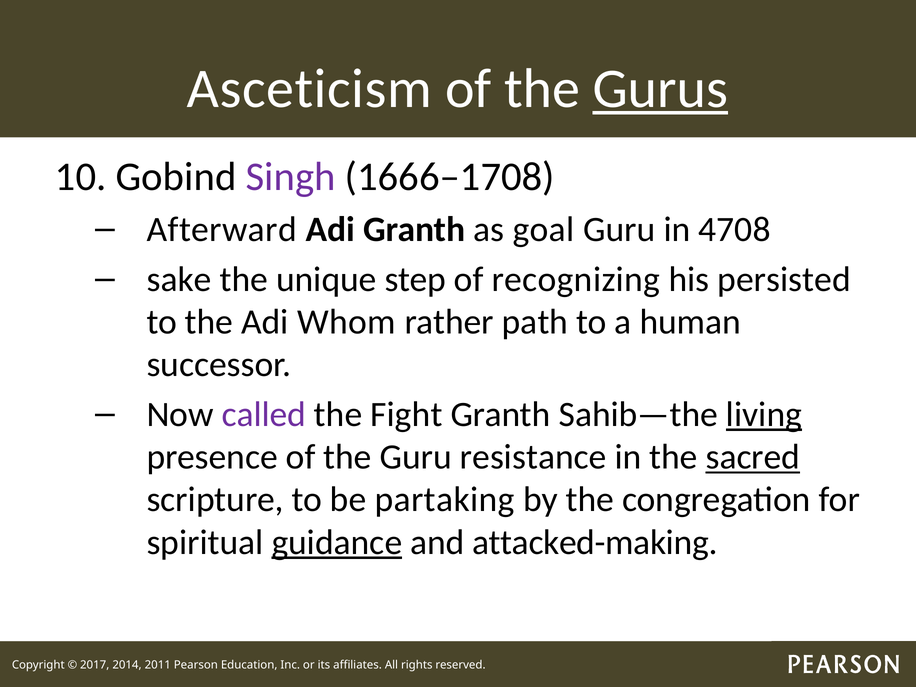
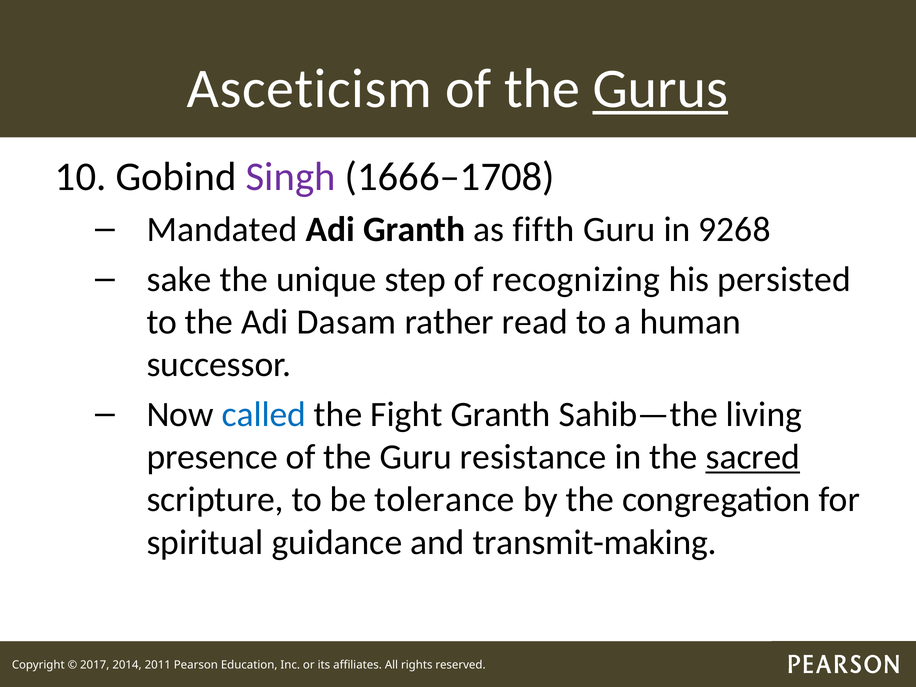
Afterward: Afterward -> Mandated
goal: goal -> fifth
4708: 4708 -> 9268
Whom: Whom -> Dasam
path: path -> read
called colour: purple -> blue
living underline: present -> none
partaking: partaking -> tolerance
guidance underline: present -> none
attacked-making: attacked-making -> transmit-making
